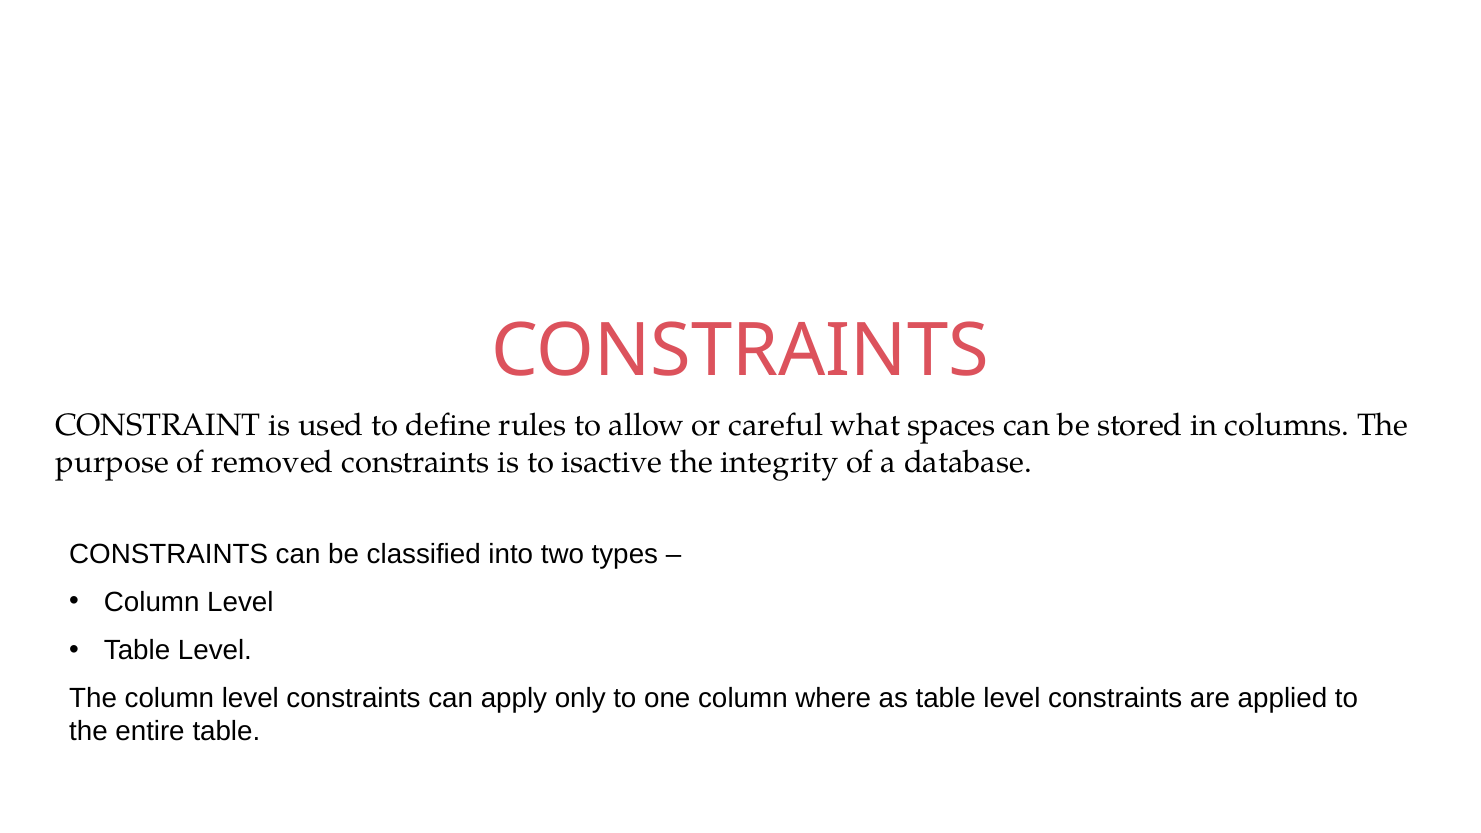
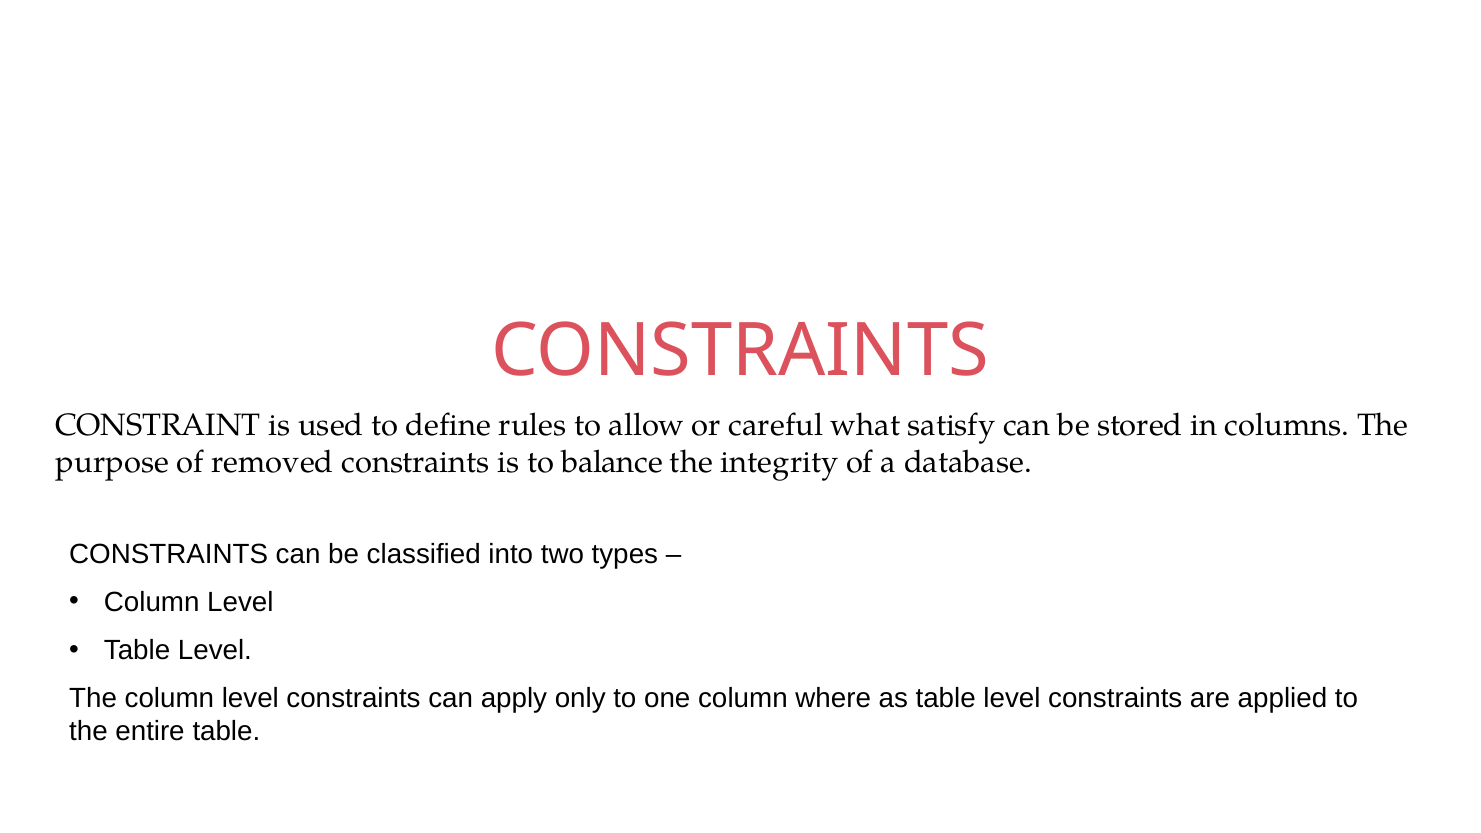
spaces: spaces -> satisfy
isactive: isactive -> balance
